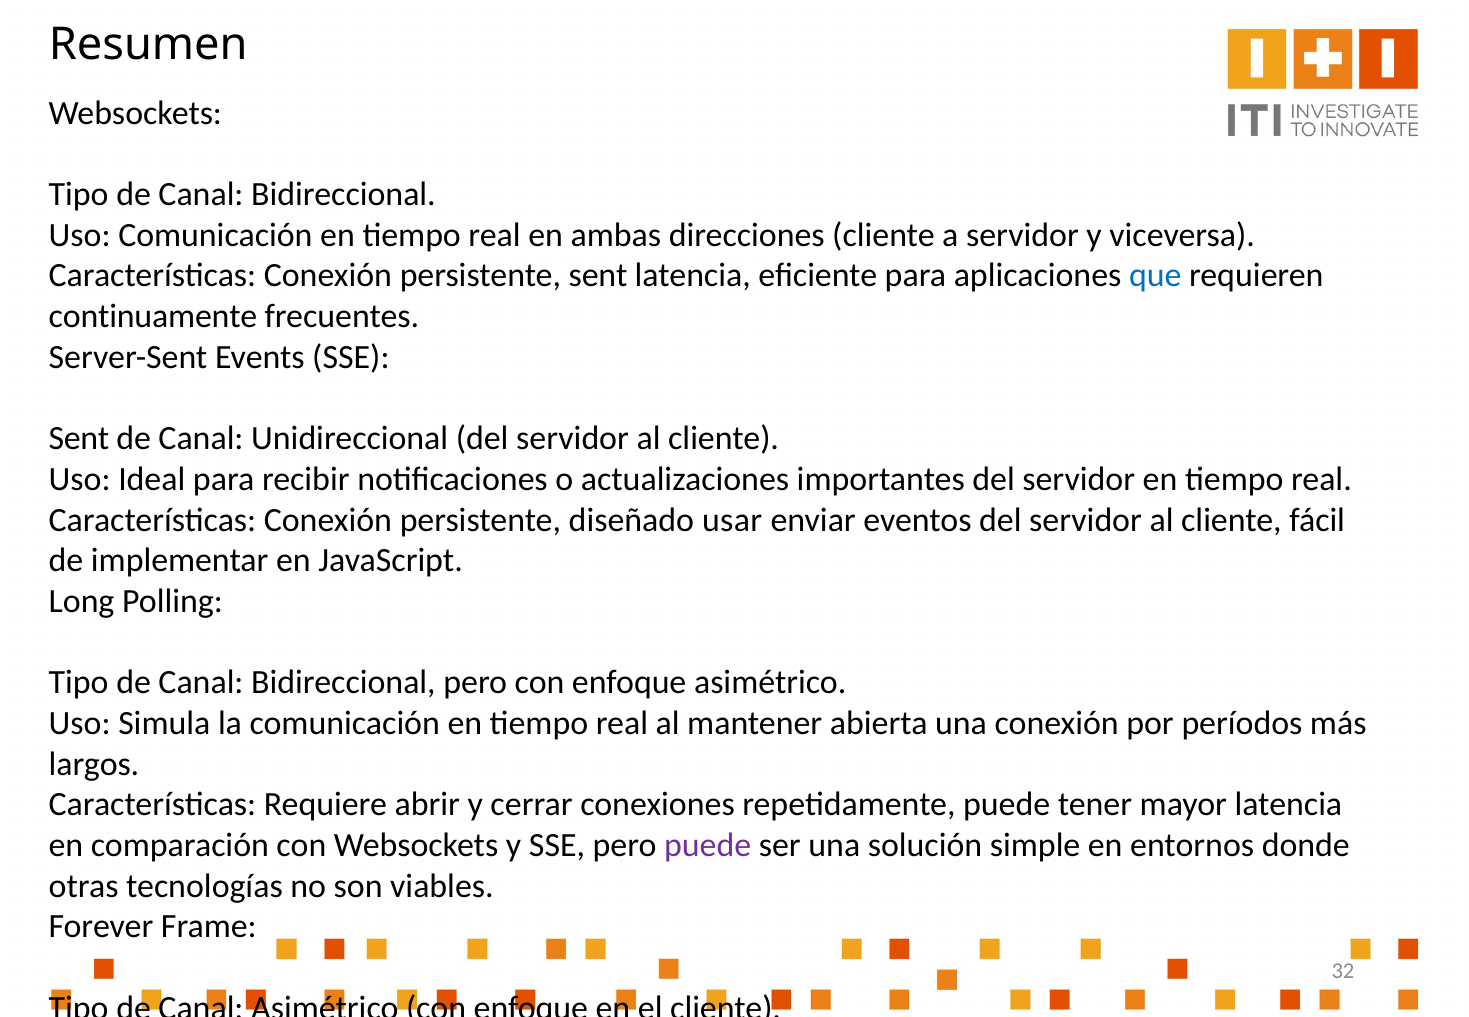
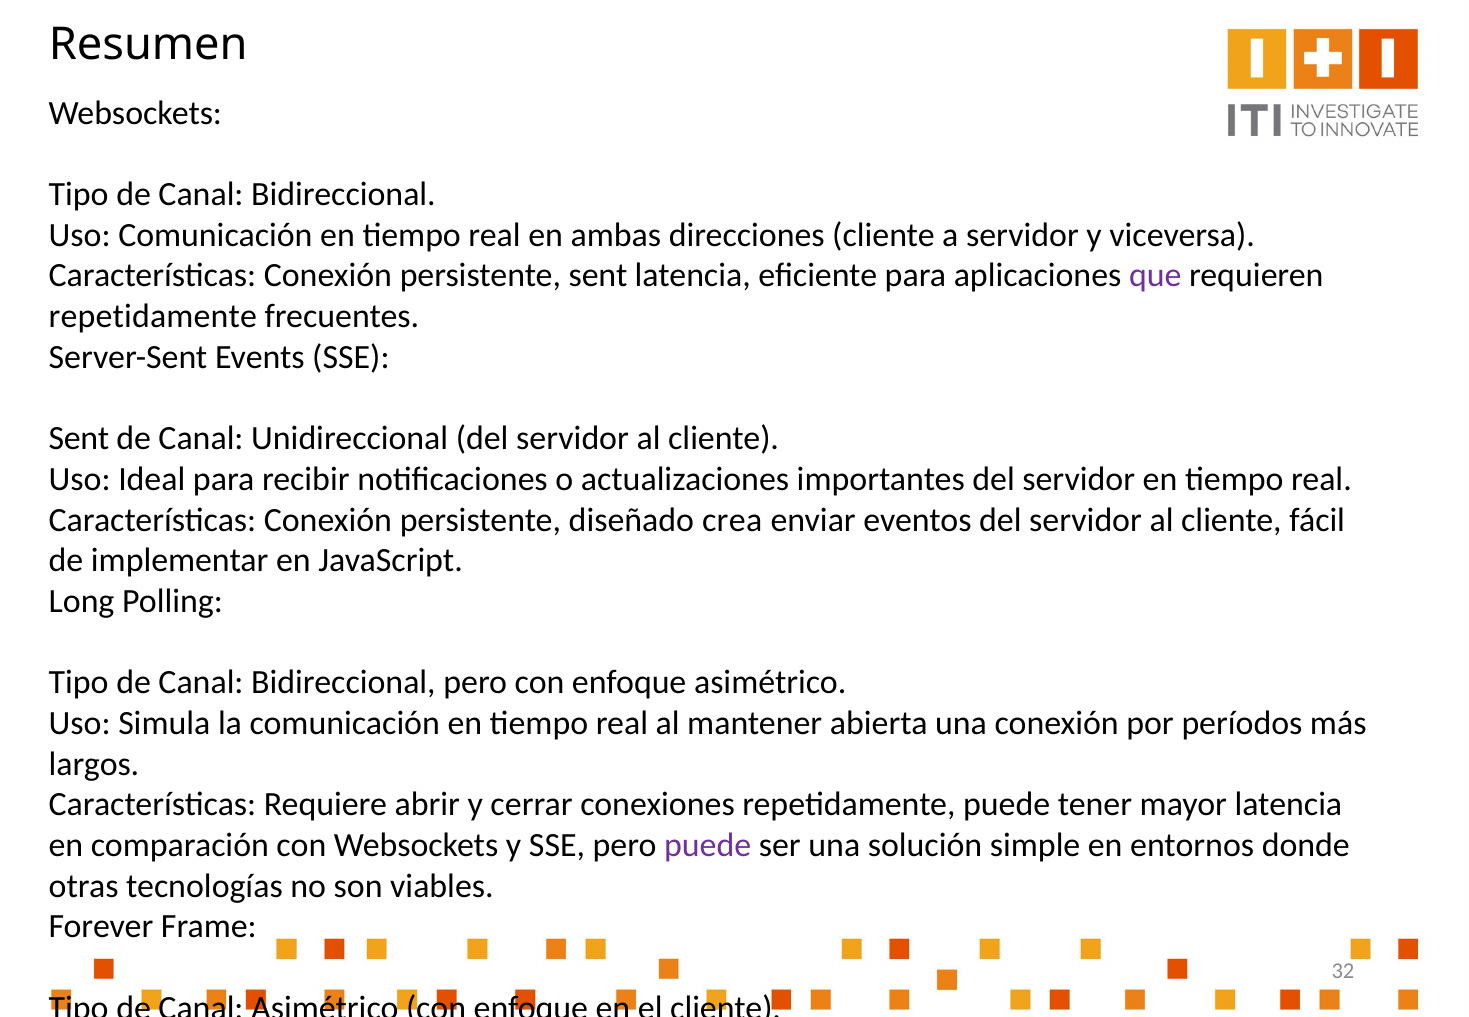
que at (1155, 276) colour: blue -> purple
continuamente at (153, 316): continuamente -> repetidamente
usar: usar -> crea
